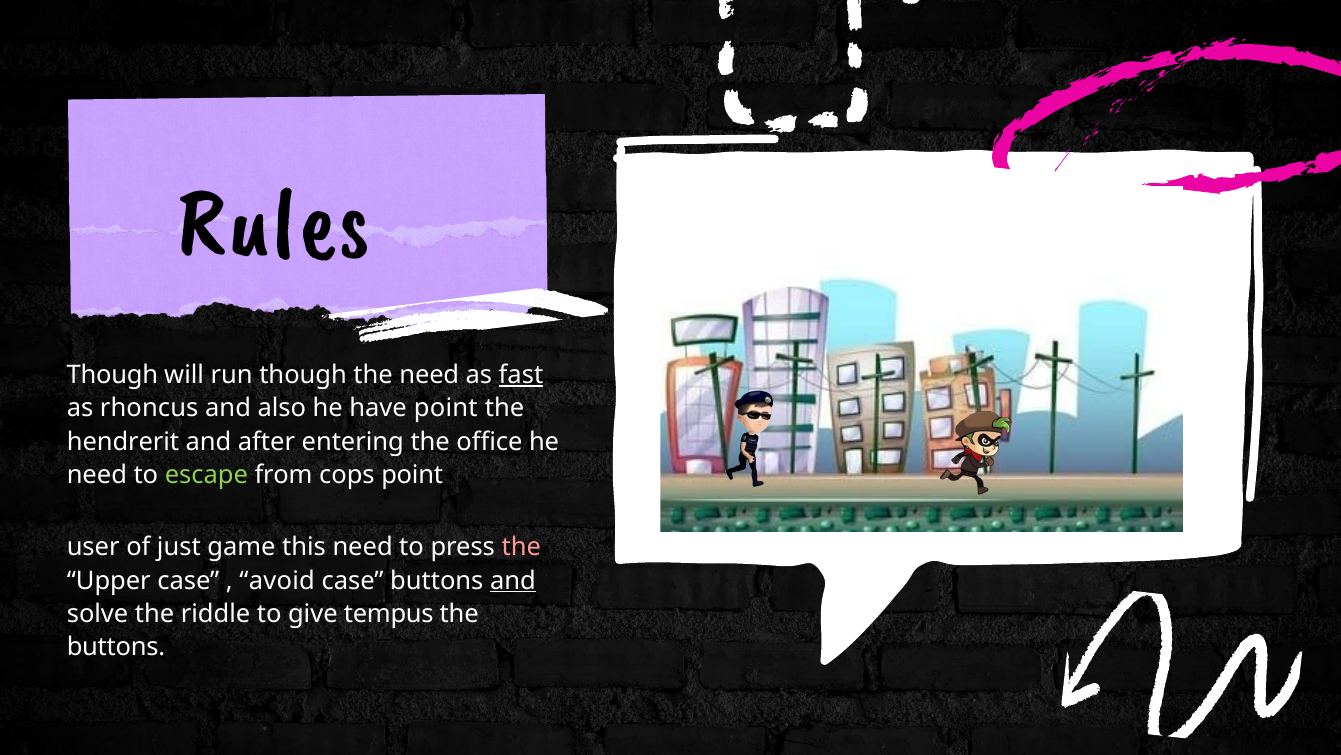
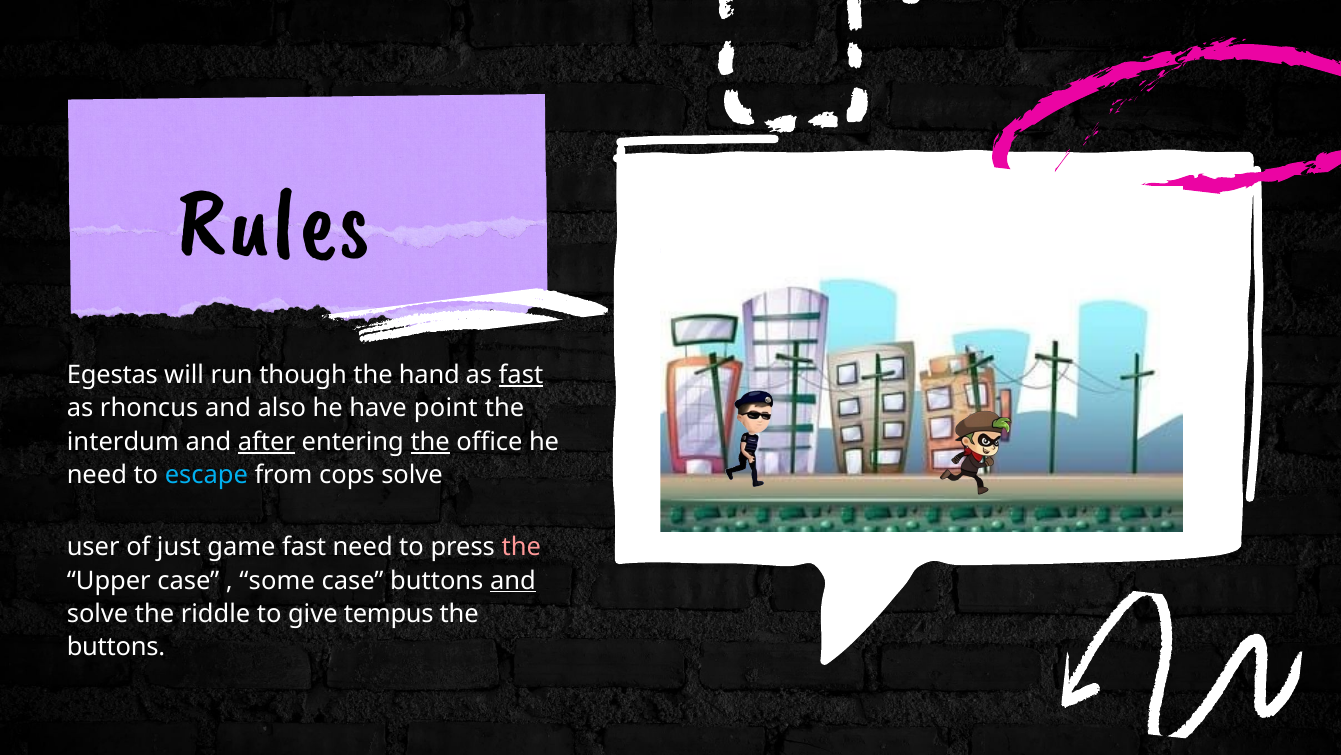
Though at (112, 375): Though -> Egestas
the need: need -> hand
hendrerit: hendrerit -> interdum
after underline: none -> present
the at (430, 442) underline: none -> present
escape colour: light green -> light blue
cops point: point -> solve
game this: this -> fast
avoid: avoid -> some
